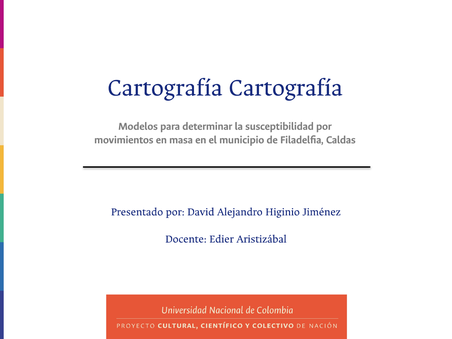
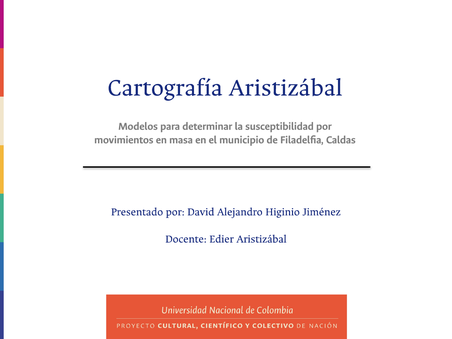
Cartografía Cartografía: Cartografía -> Aristizábal
